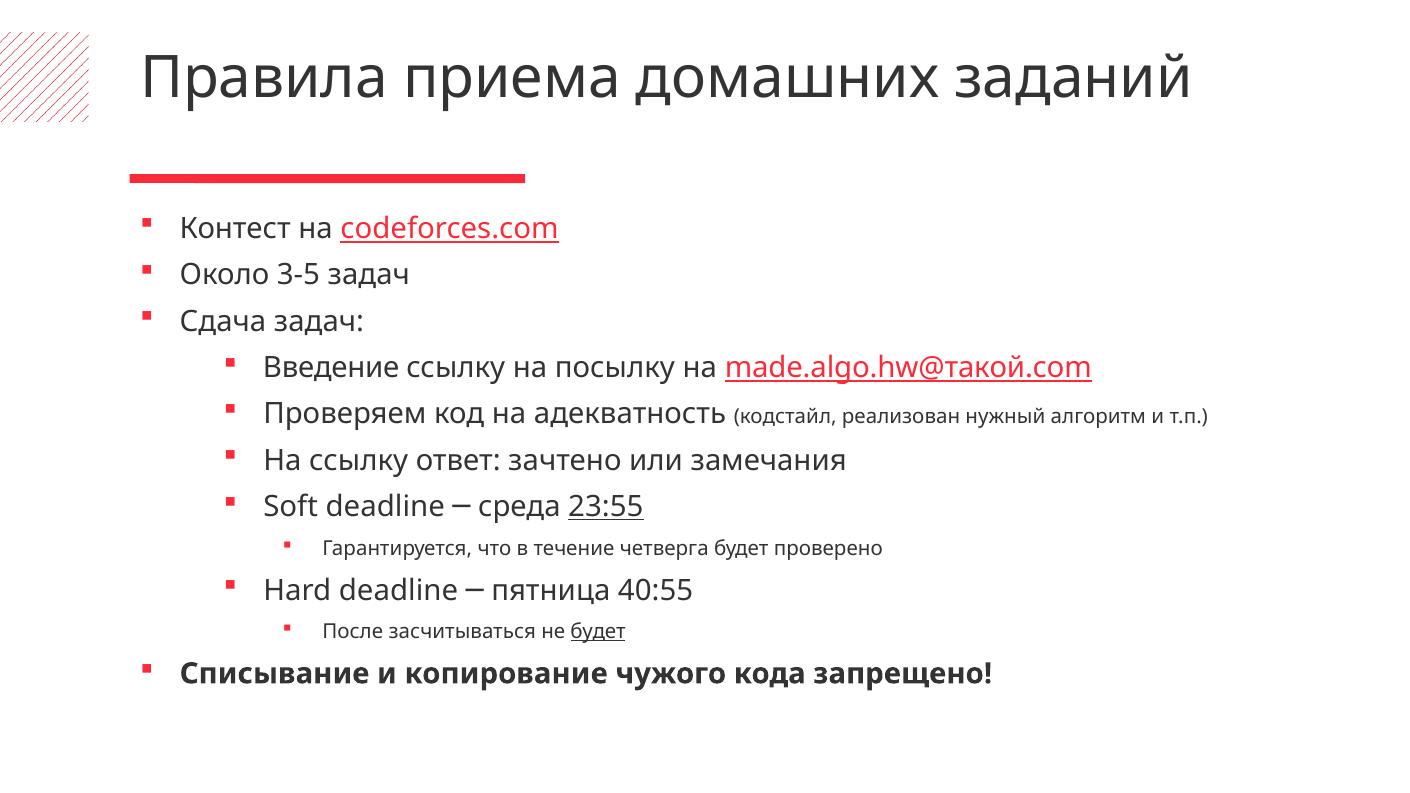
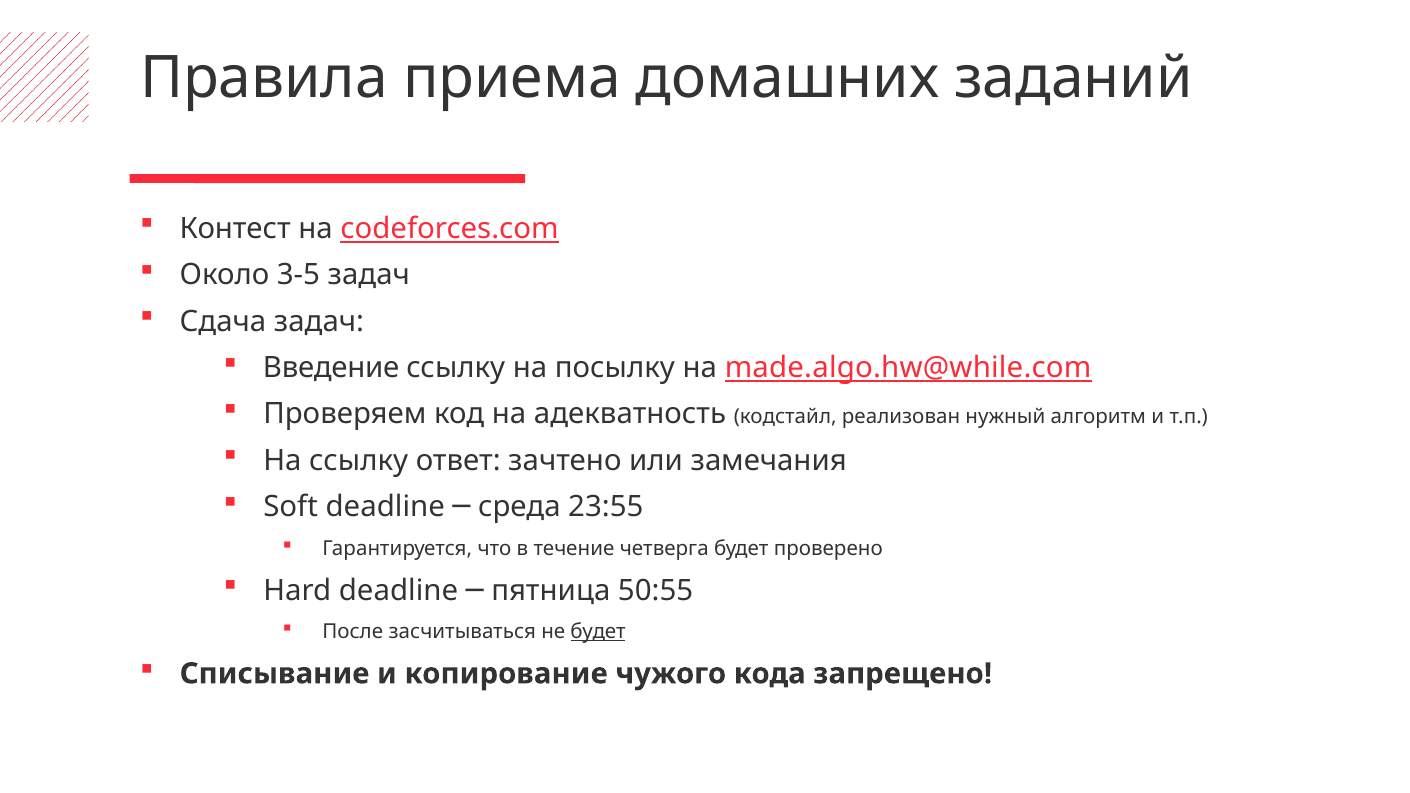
made.algo.hw@такой.com: made.algo.hw@такой.com -> made.algo.hw@while.com
23:55 underline: present -> none
40:55: 40:55 -> 50:55
